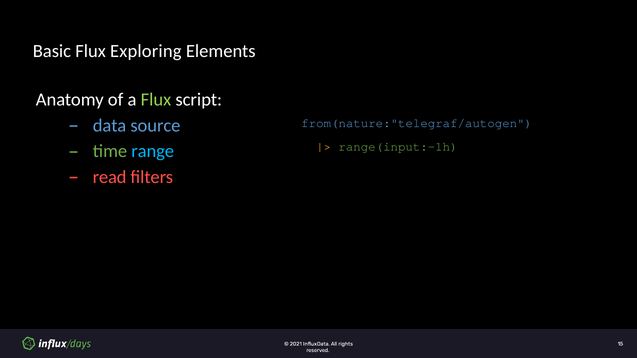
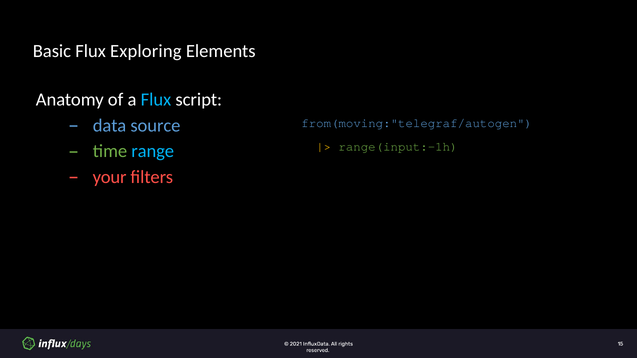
Flux at (156, 100) colour: light green -> light blue
from(nature:"telegraf/autogen: from(nature:"telegraf/autogen -> from(moving:"telegraf/autogen
read: read -> your
